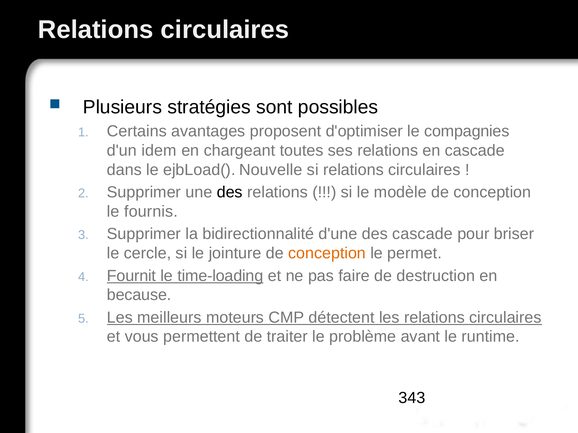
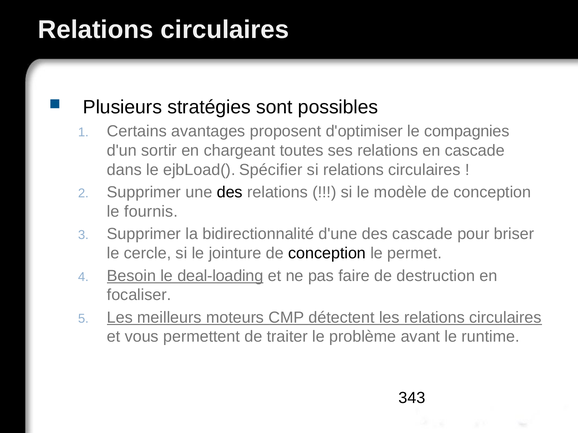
idem: idem -> sortir
Nouvelle: Nouvelle -> Spécifier
conception at (327, 254) colour: orange -> black
Fournit: Fournit -> Besoin
time-loading: time-loading -> deal-loading
because: because -> focaliser
